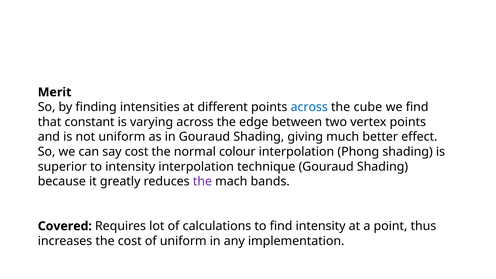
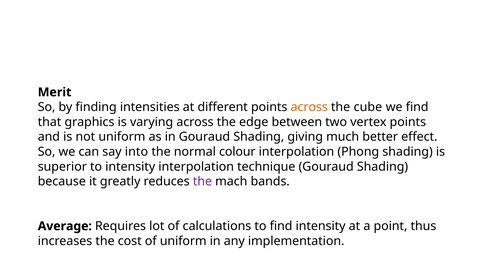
across at (309, 107) colour: blue -> orange
constant: constant -> graphics
say cost: cost -> into
Covered: Covered -> Average
